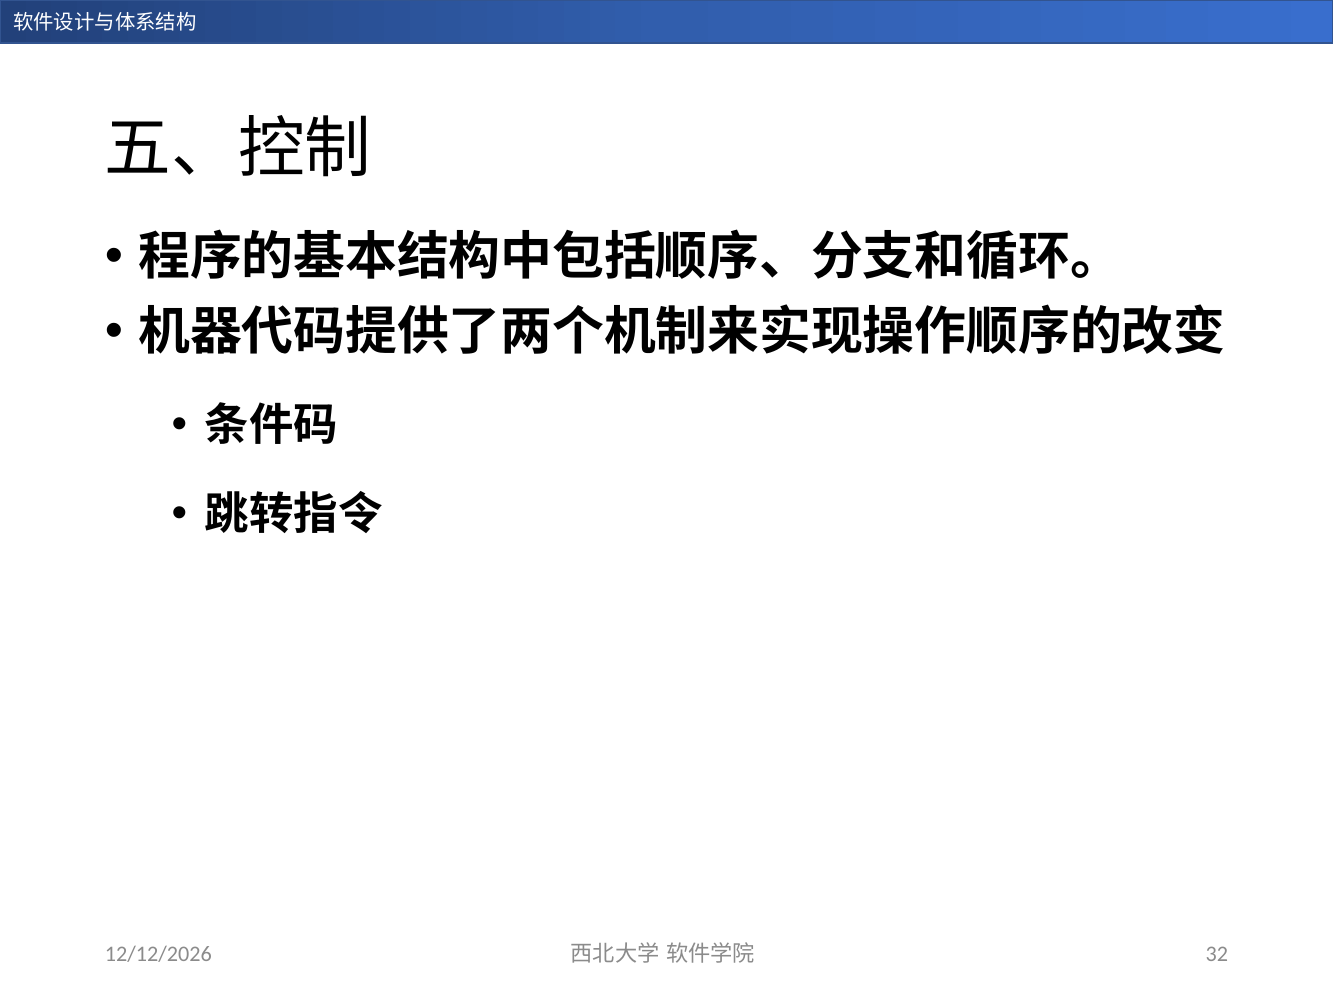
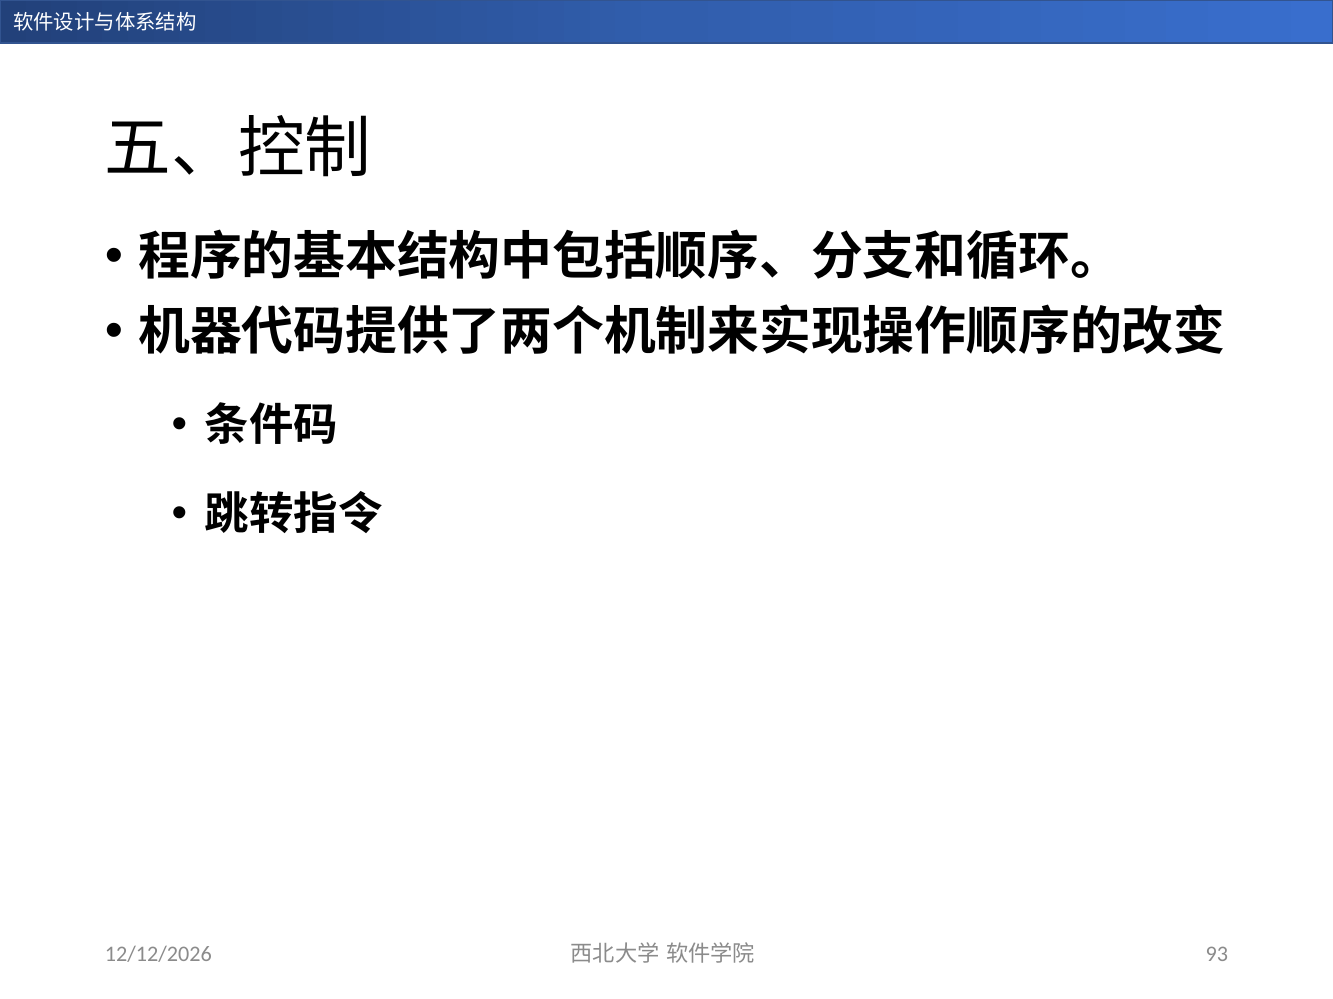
32: 32 -> 93
